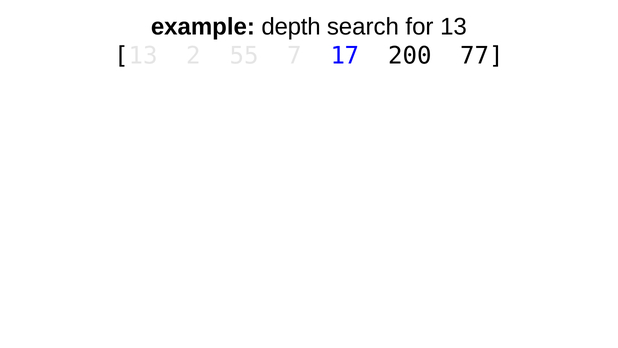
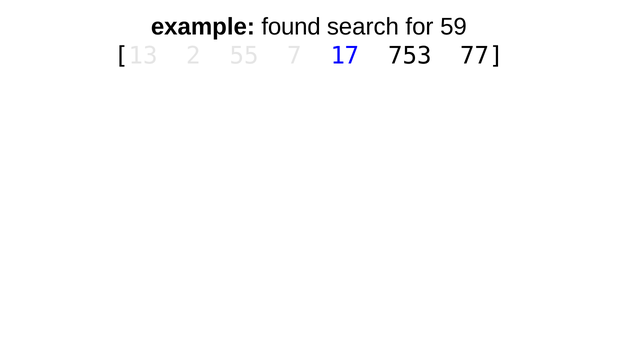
depth: depth -> found
for 13: 13 -> 59
200: 200 -> 753
